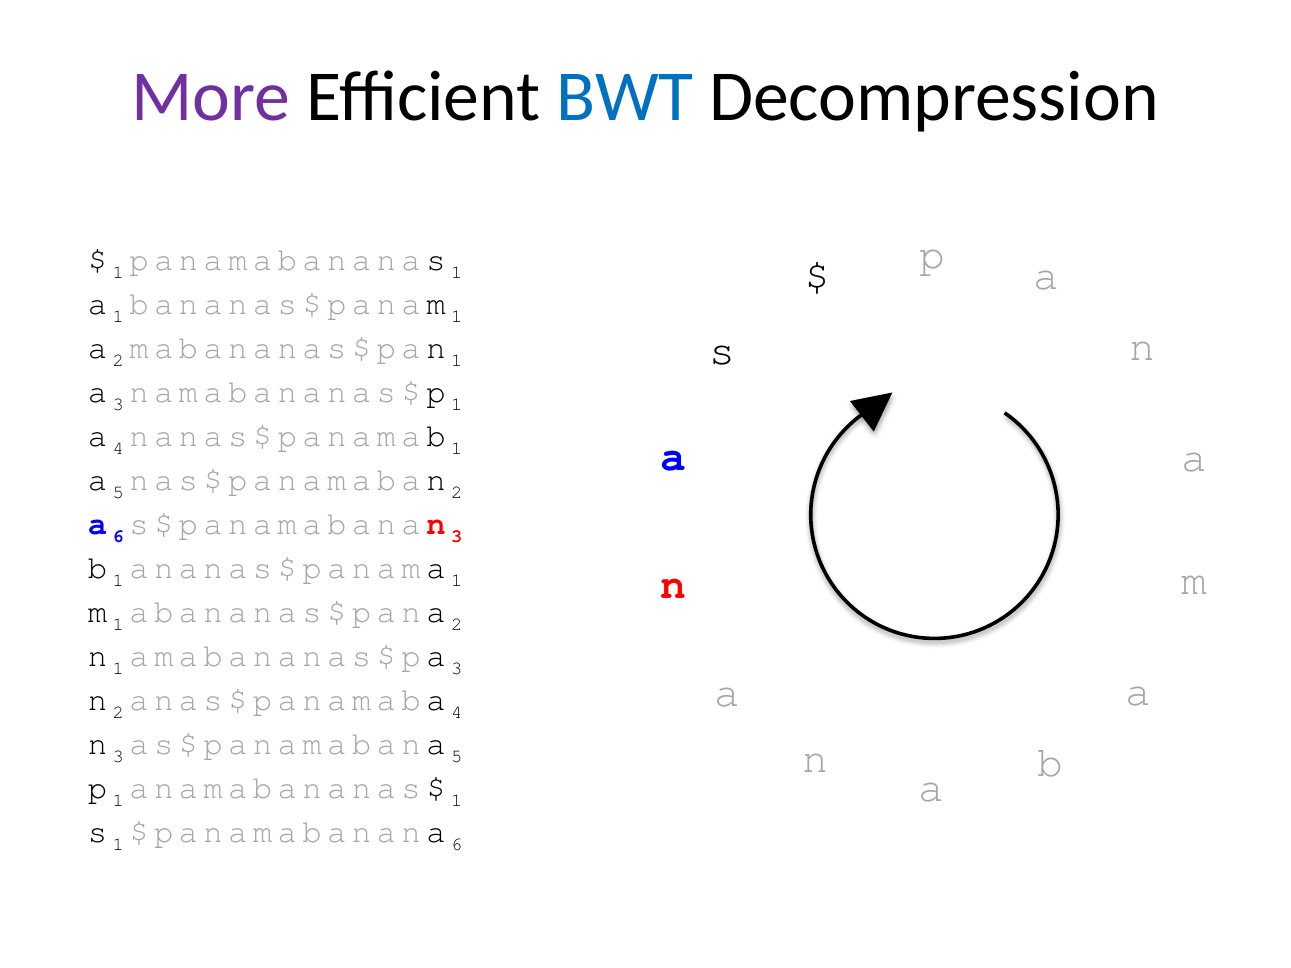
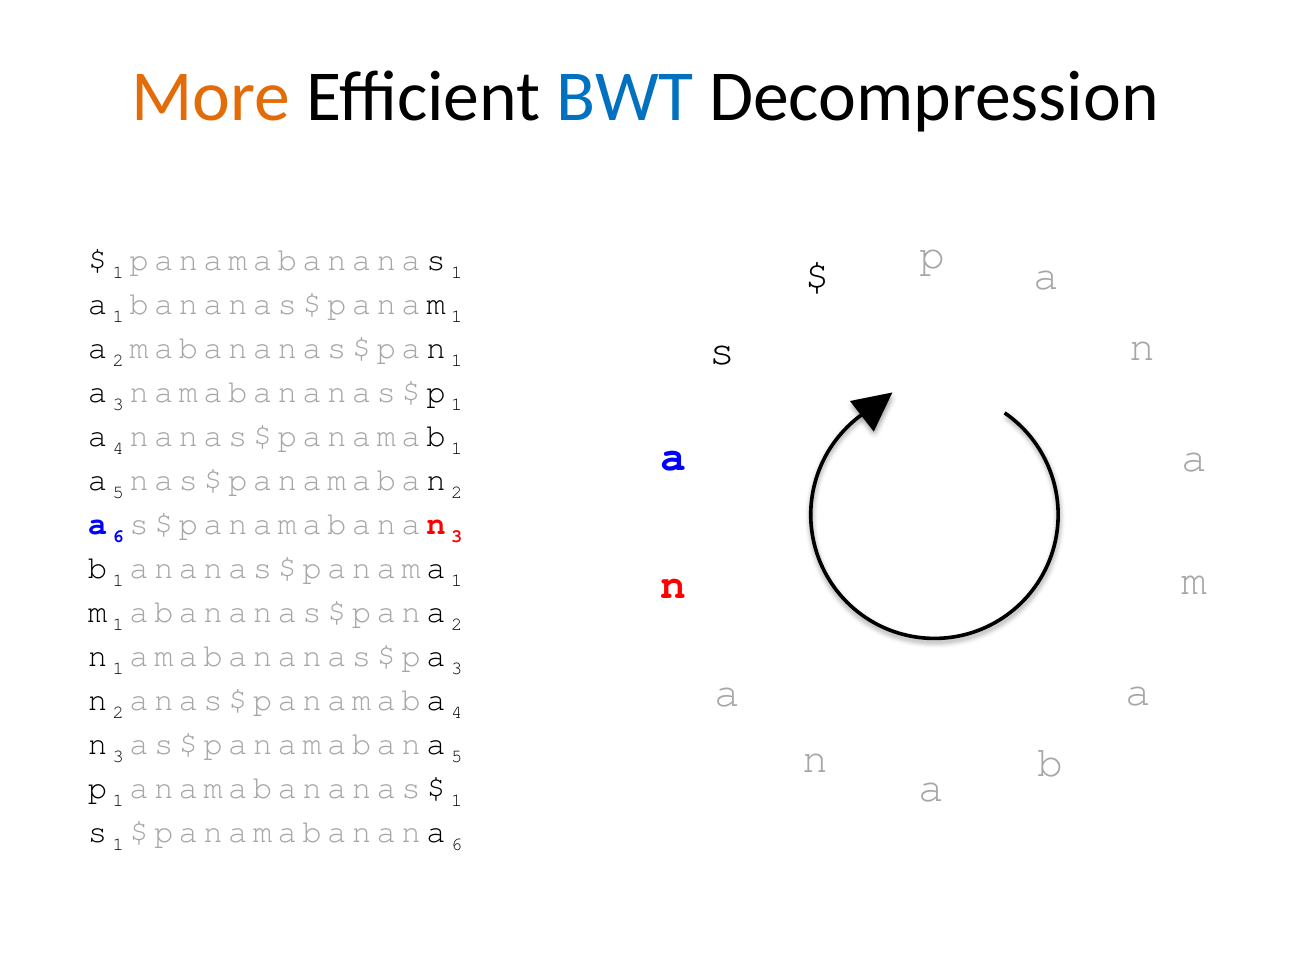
More colour: purple -> orange
